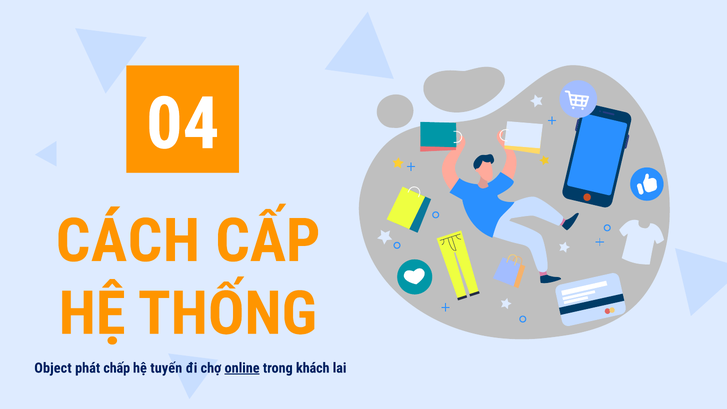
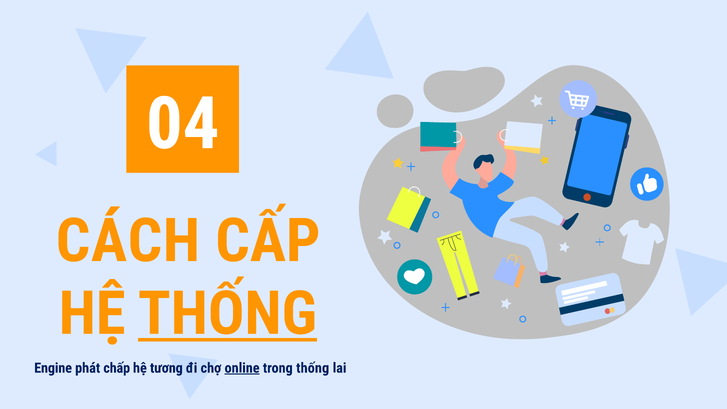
THỐNG at (227, 314) underline: none -> present
Object: Object -> Engine
tuyến: tuyến -> tương
trong khách: khách -> thống
